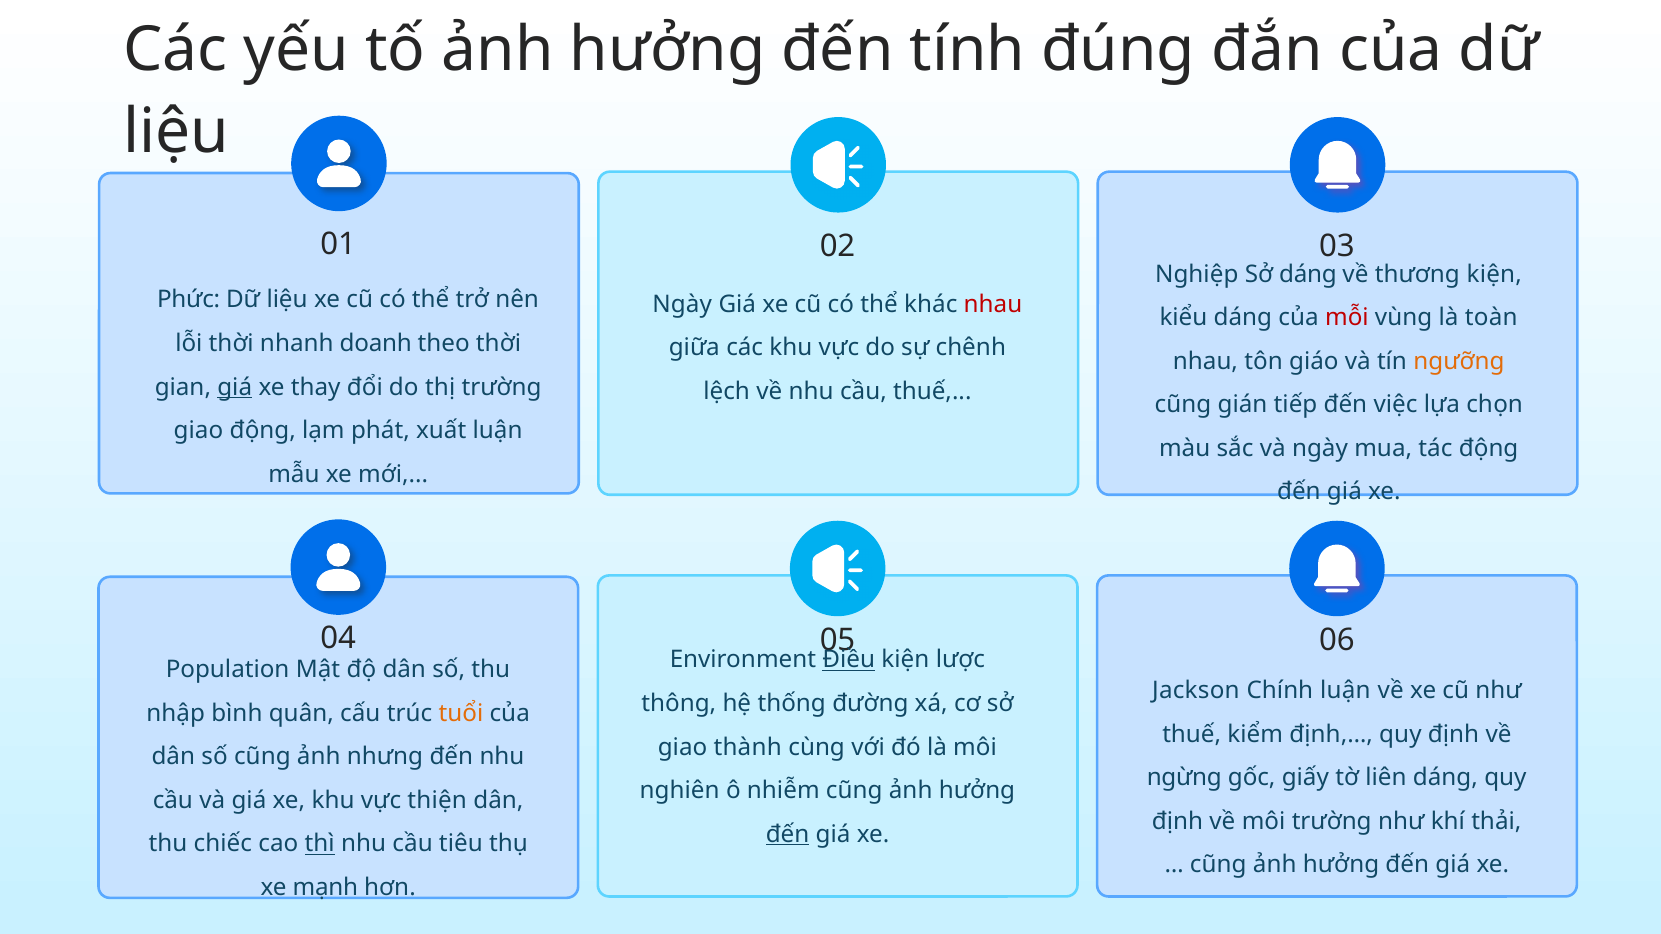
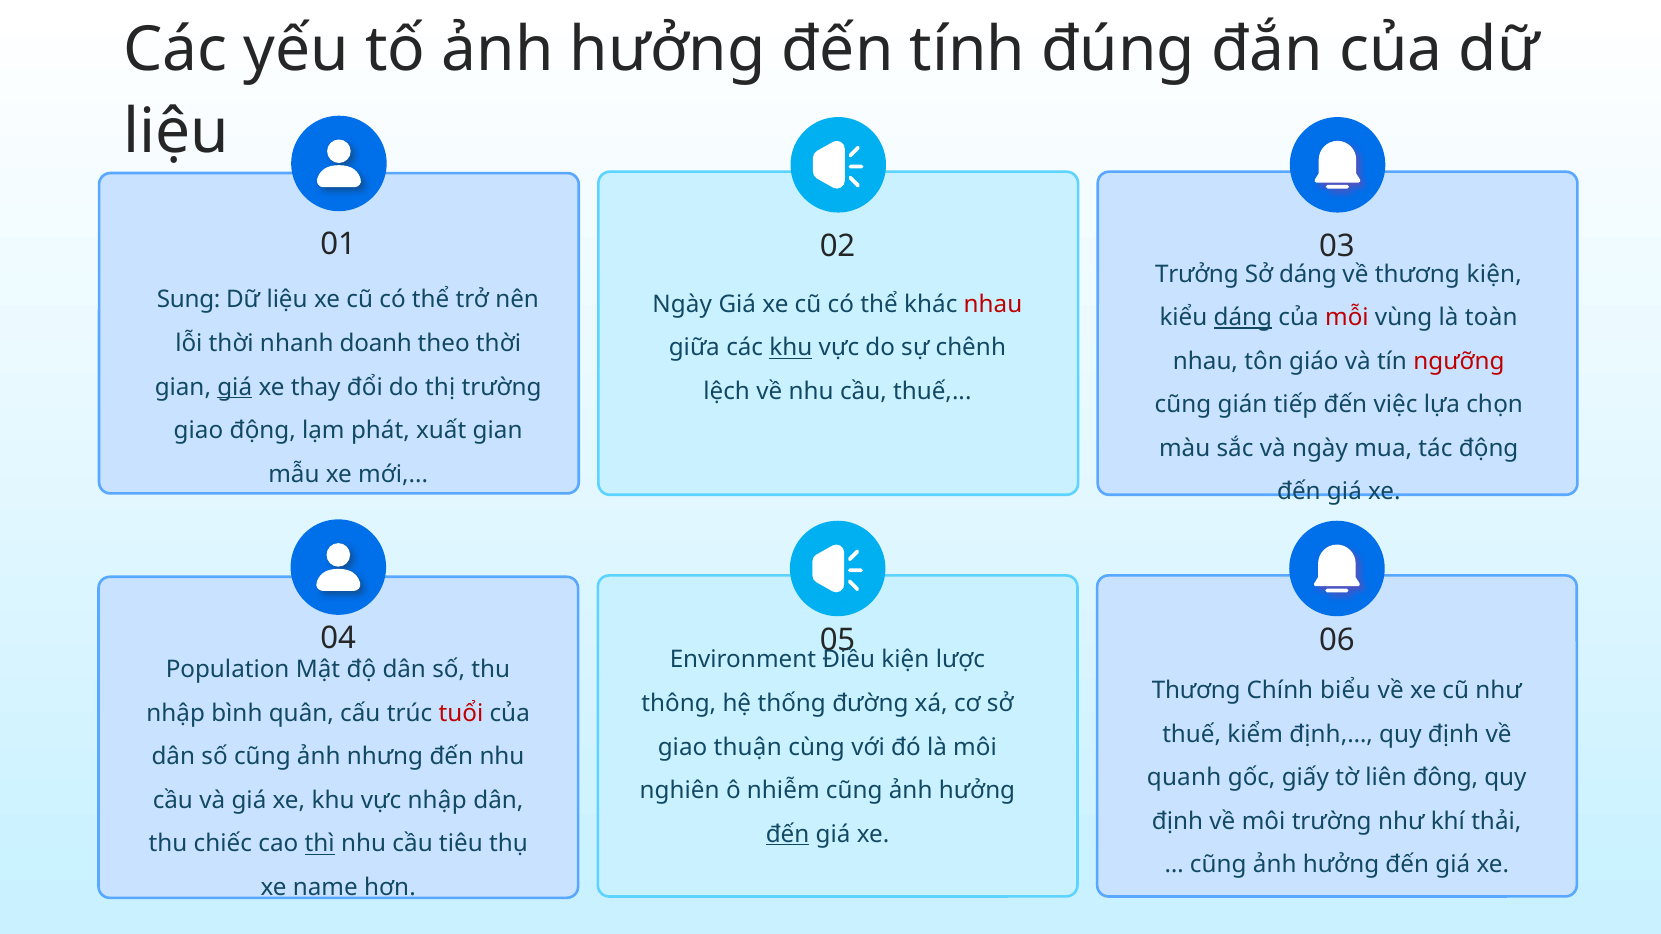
Nghiệp: Nghiệp -> Trưởng
Phức: Phức -> Sung
dáng at (1243, 318) underline: none -> present
khu at (791, 348) underline: none -> present
ngưỡng colour: orange -> red
xuất luận: luận -> gian
Điều underline: present -> none
Jackson at (1196, 691): Jackson -> Thương
Chính luận: luận -> biểu
tuổi colour: orange -> red
thành: thành -> thuận
ngừng: ngừng -> quanh
liên dáng: dáng -> đông
vực thiện: thiện -> nhập
mạnh: mạnh -> name
